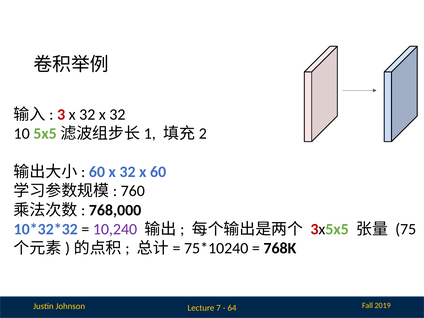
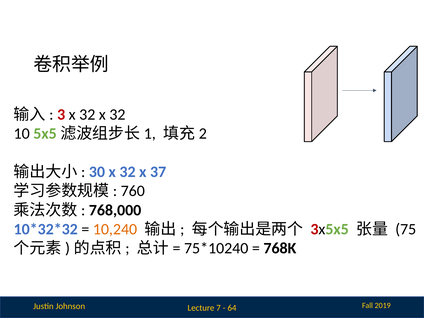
60 at (97, 172): 60 -> 30
x 60: 60 -> 37
10,240 colour: purple -> orange
